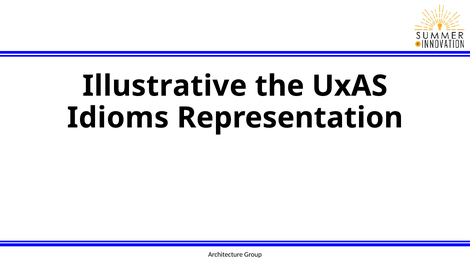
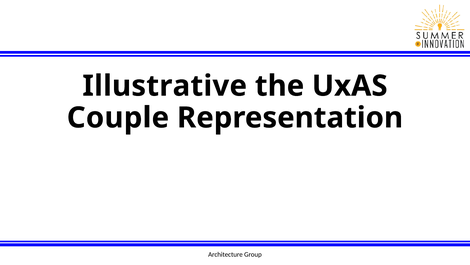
Idioms: Idioms -> Couple
